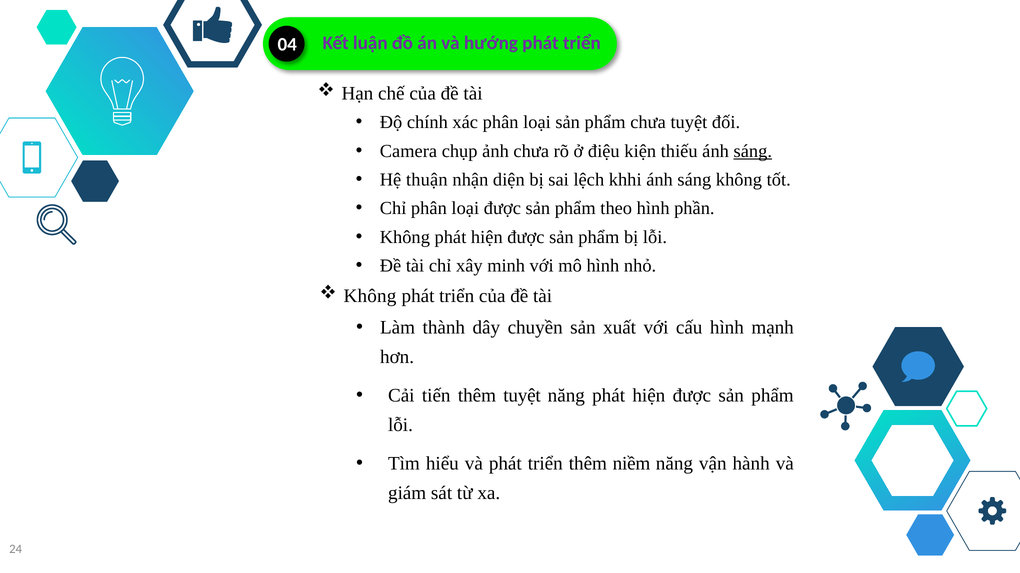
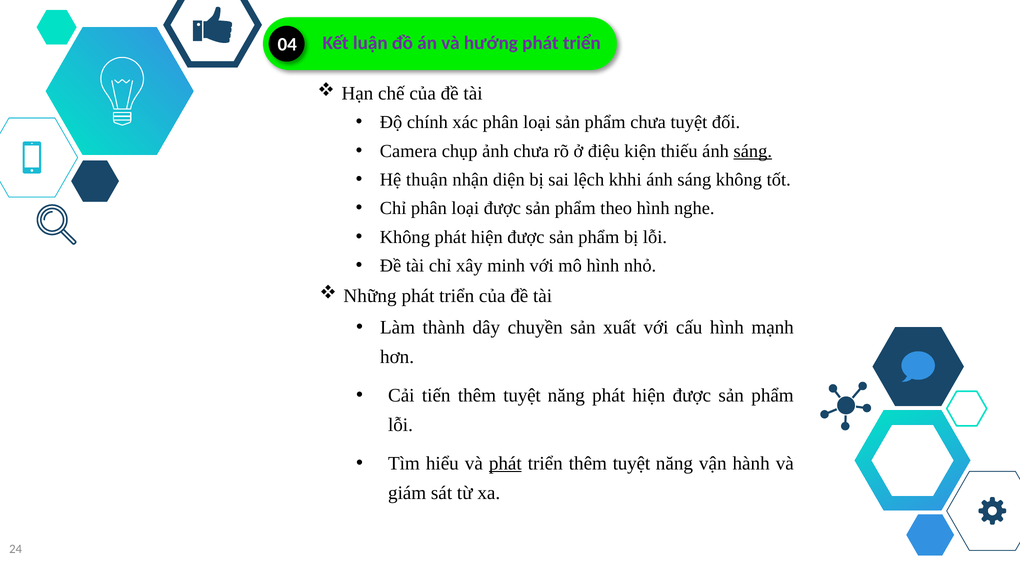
phần: phần -> nghe
Không at (370, 296): Không -> Những
phát at (505, 464) underline: none -> present
triển thêm niềm: niềm -> tuyệt
